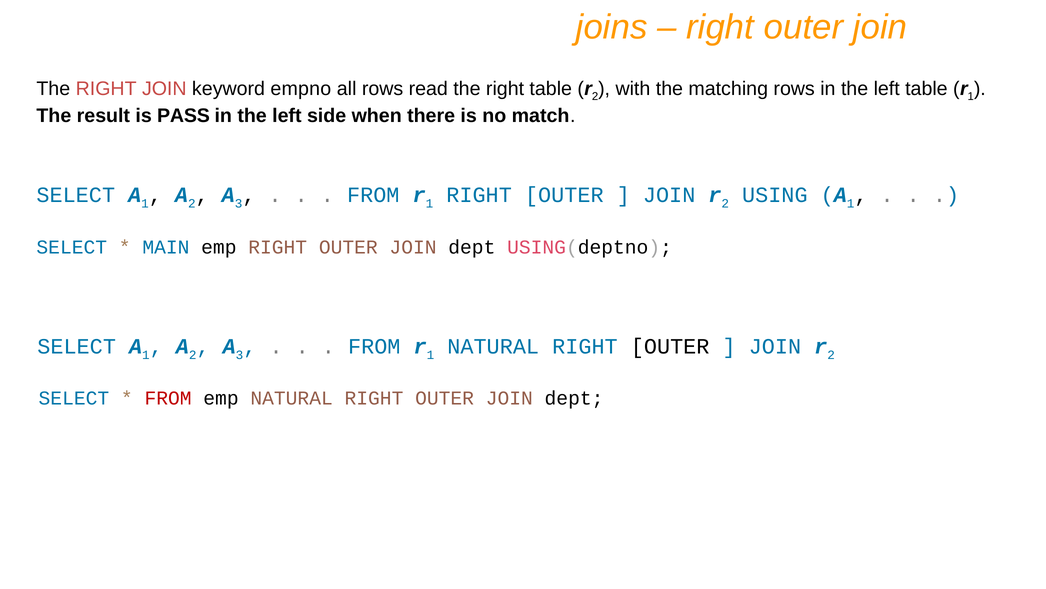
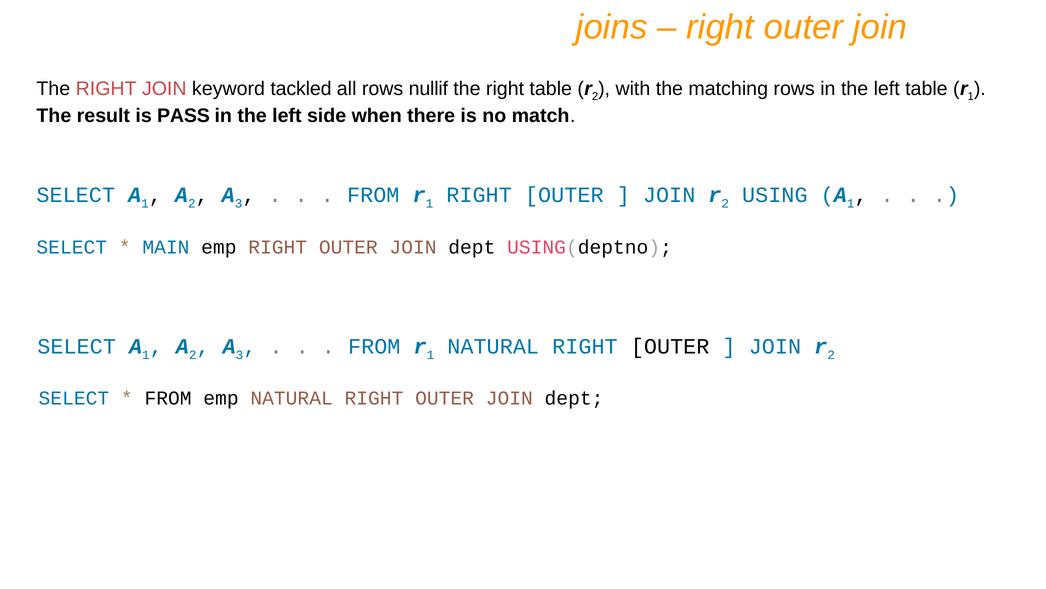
empno: empno -> tackled
read: read -> nullif
FROM at (168, 398) colour: red -> black
